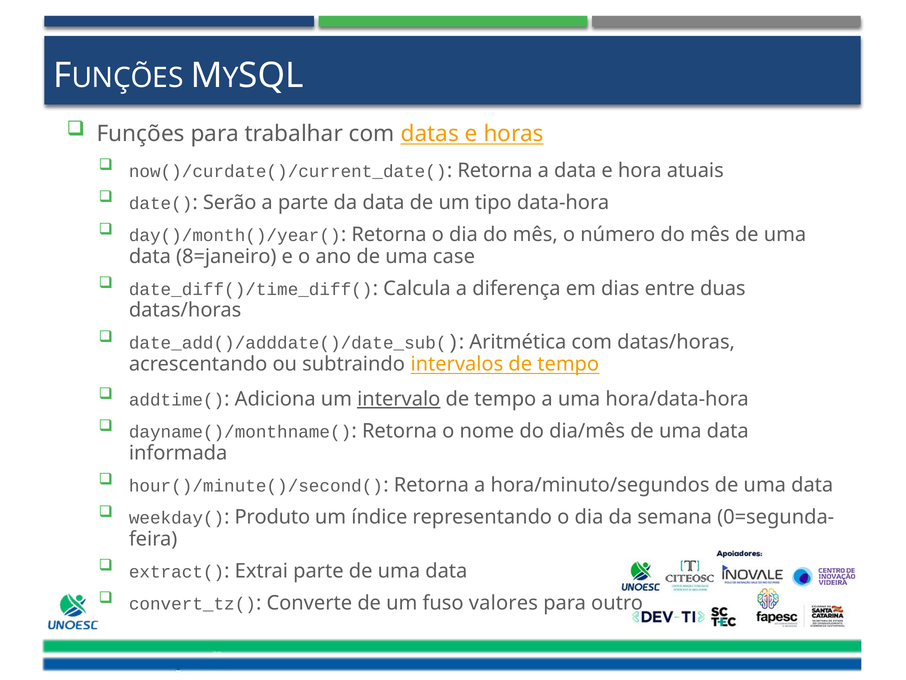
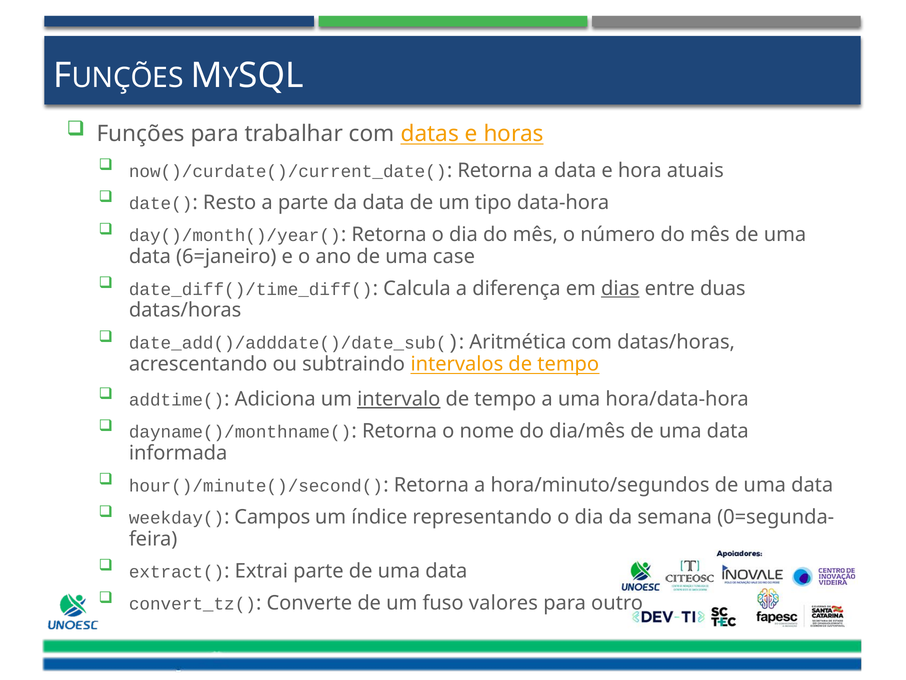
Serão: Serão -> Resto
8=janeiro: 8=janeiro -> 6=janeiro
dias underline: none -> present
Produto: Produto -> Campos
